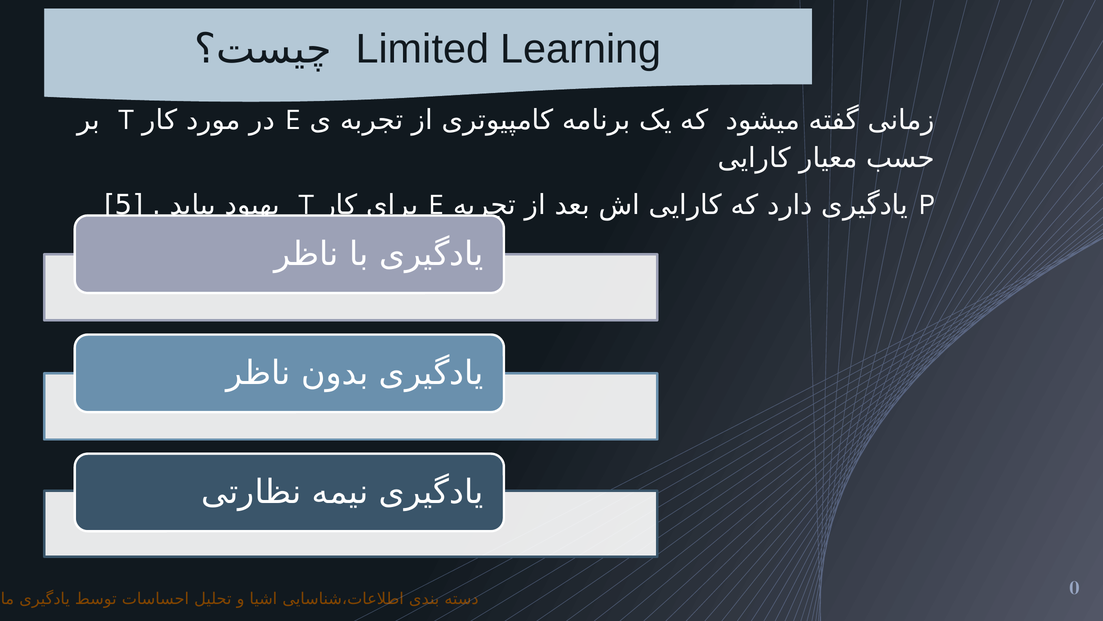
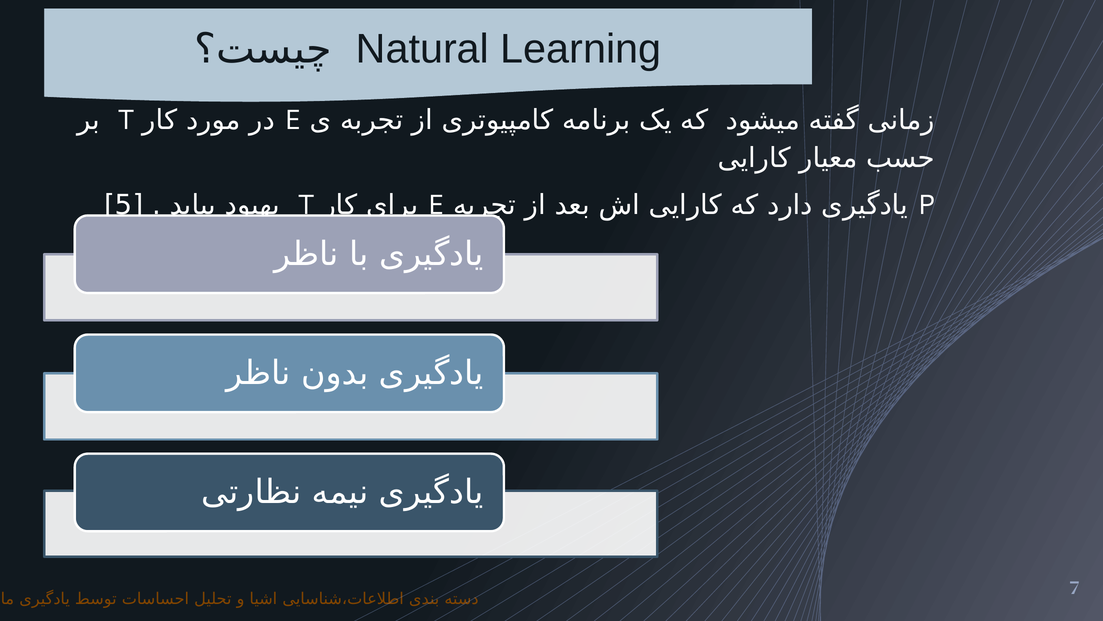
Limited: Limited -> Natural
0: 0 -> 7
